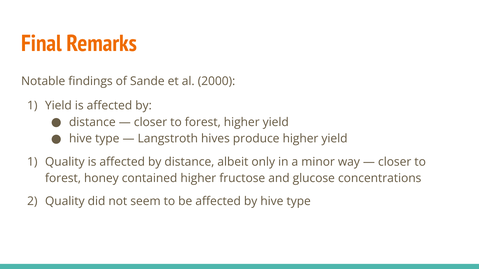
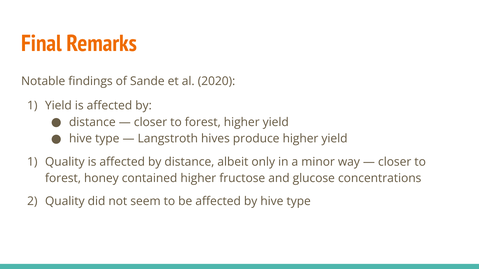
2000: 2000 -> 2020
